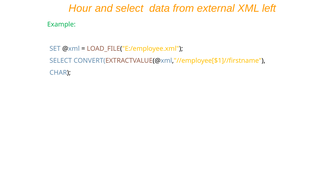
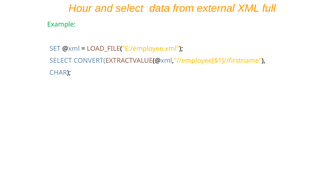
left: left -> full
